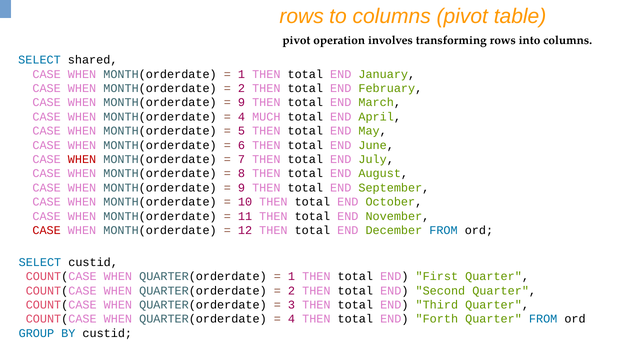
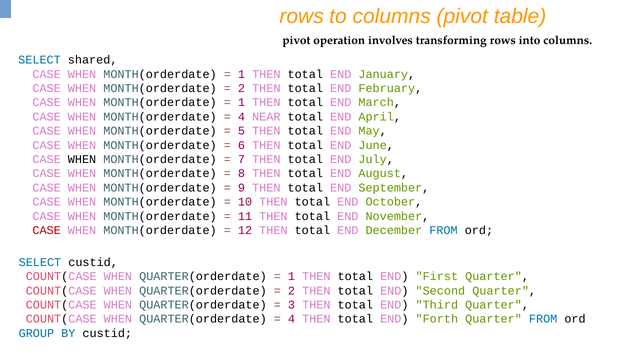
9 at (242, 102): 9 -> 1
MUCH: MUCH -> NEAR
WHEN at (82, 159) colour: red -> black
